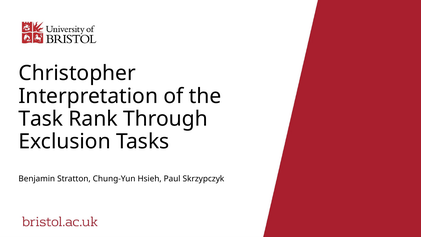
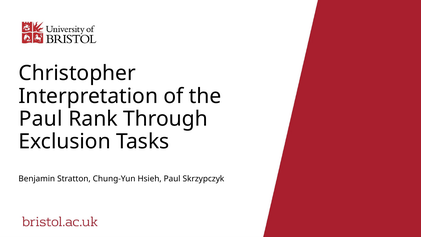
Task at (41, 119): Task -> Paul
